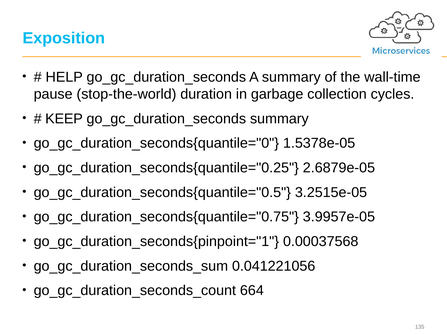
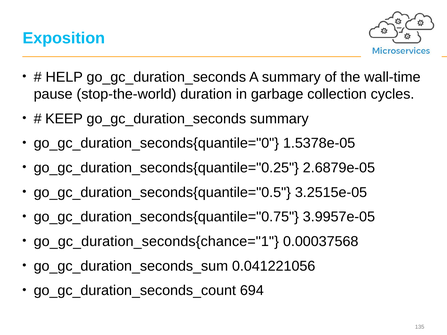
go_gc_duration_seconds{pinpoint="1: go_gc_duration_seconds{pinpoint="1 -> go_gc_duration_seconds{chance="1
664: 664 -> 694
